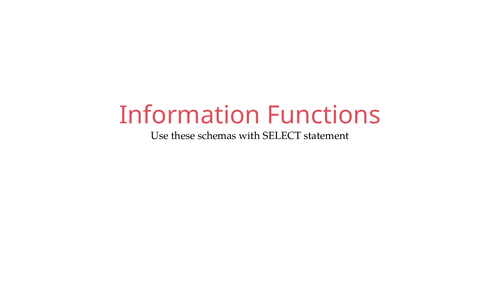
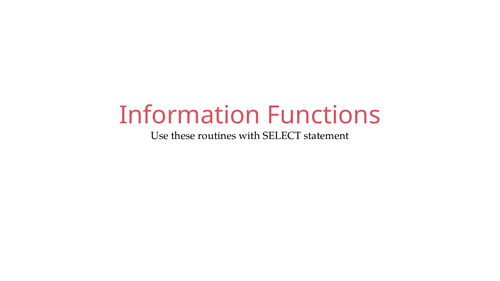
schemas: schemas -> routines
